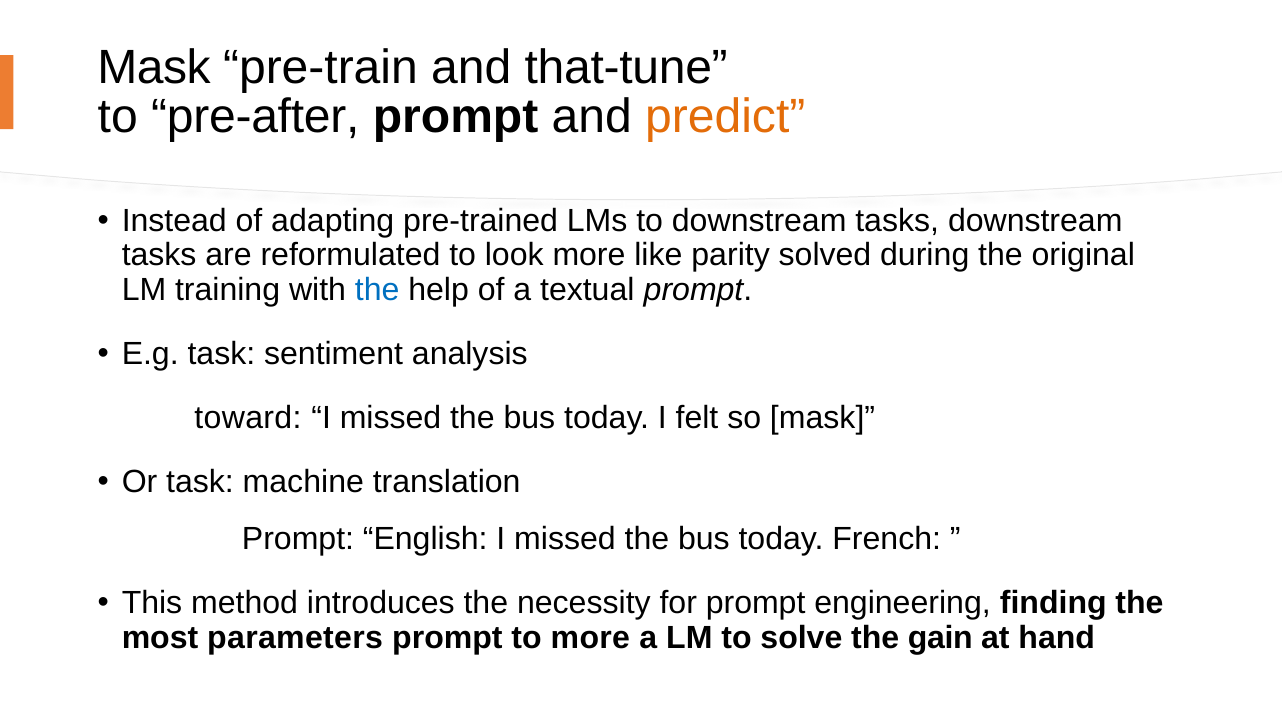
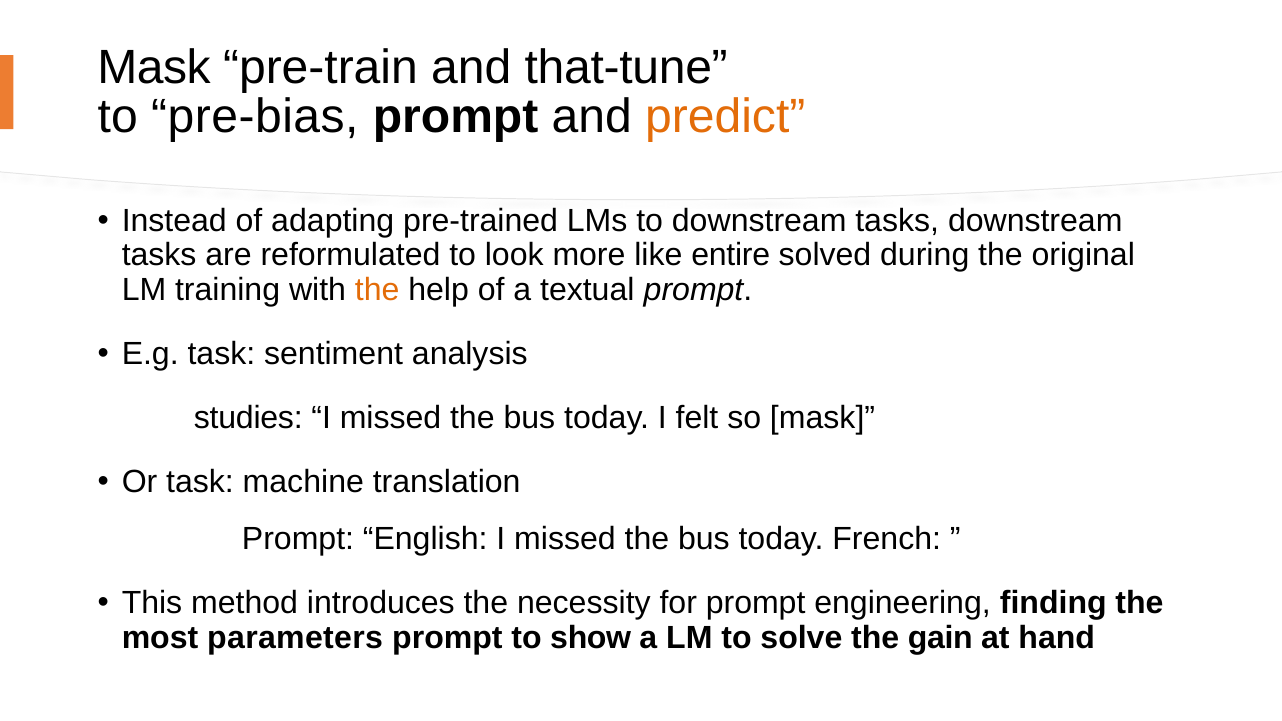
pre-after: pre-after -> pre-bias
parity: parity -> entire
the at (377, 290) colour: blue -> orange
toward: toward -> studies
to more: more -> show
